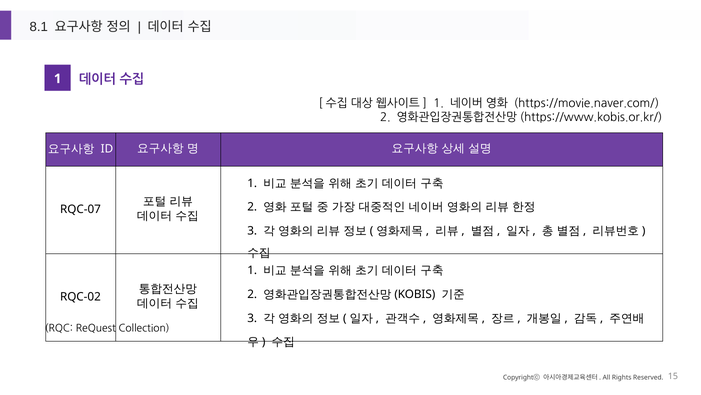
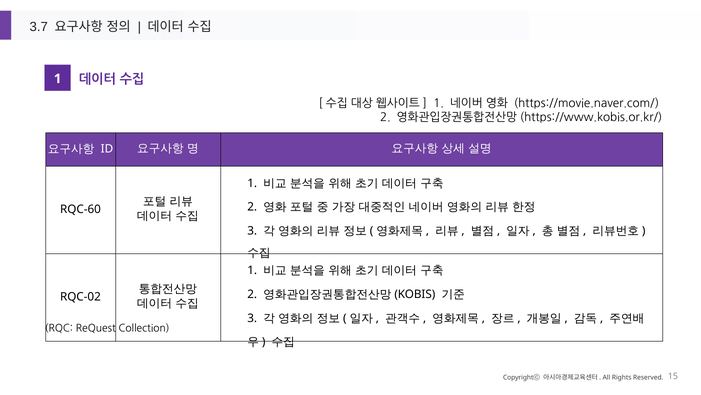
8.1: 8.1 -> 3.7
RQC-07: RQC-07 -> RQC-60
